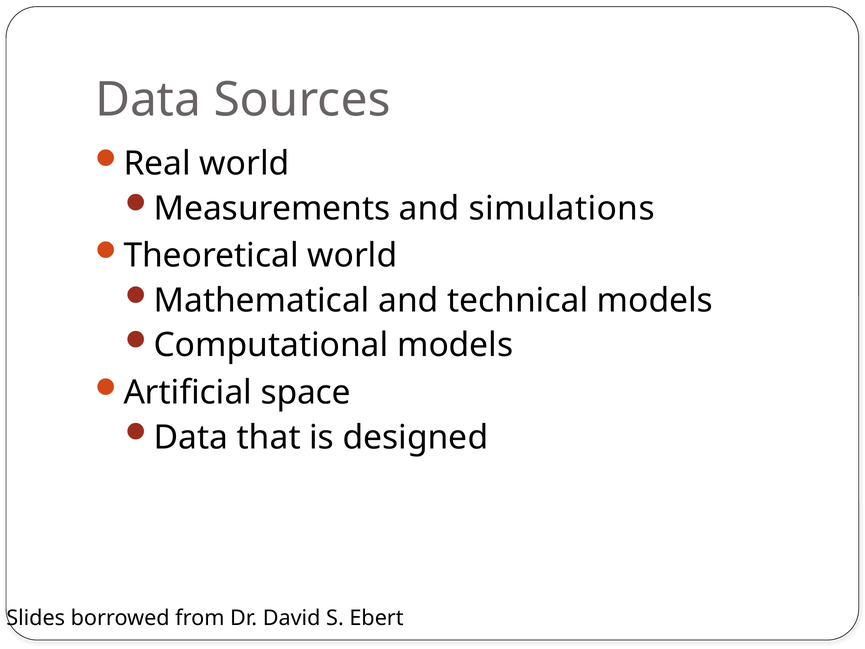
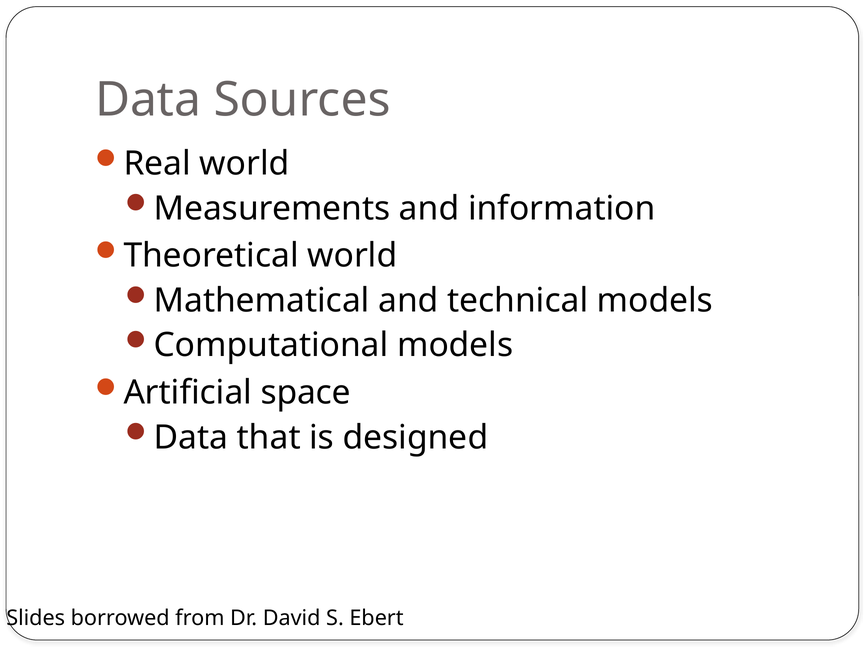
simulations: simulations -> information
